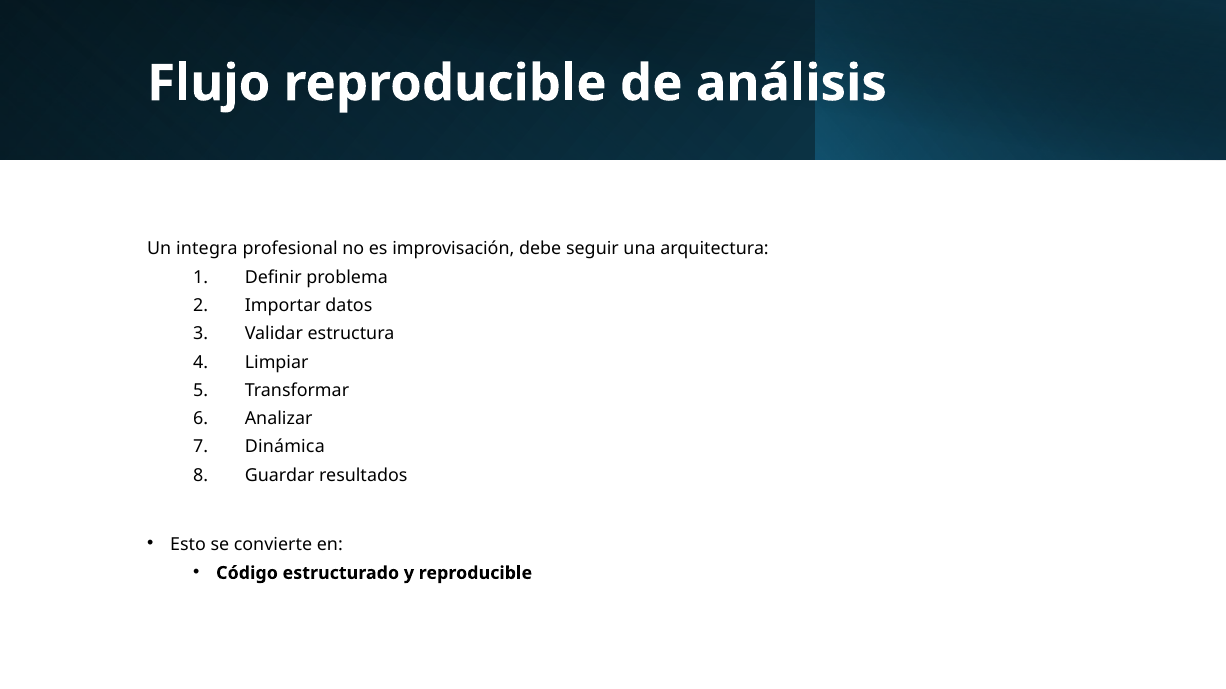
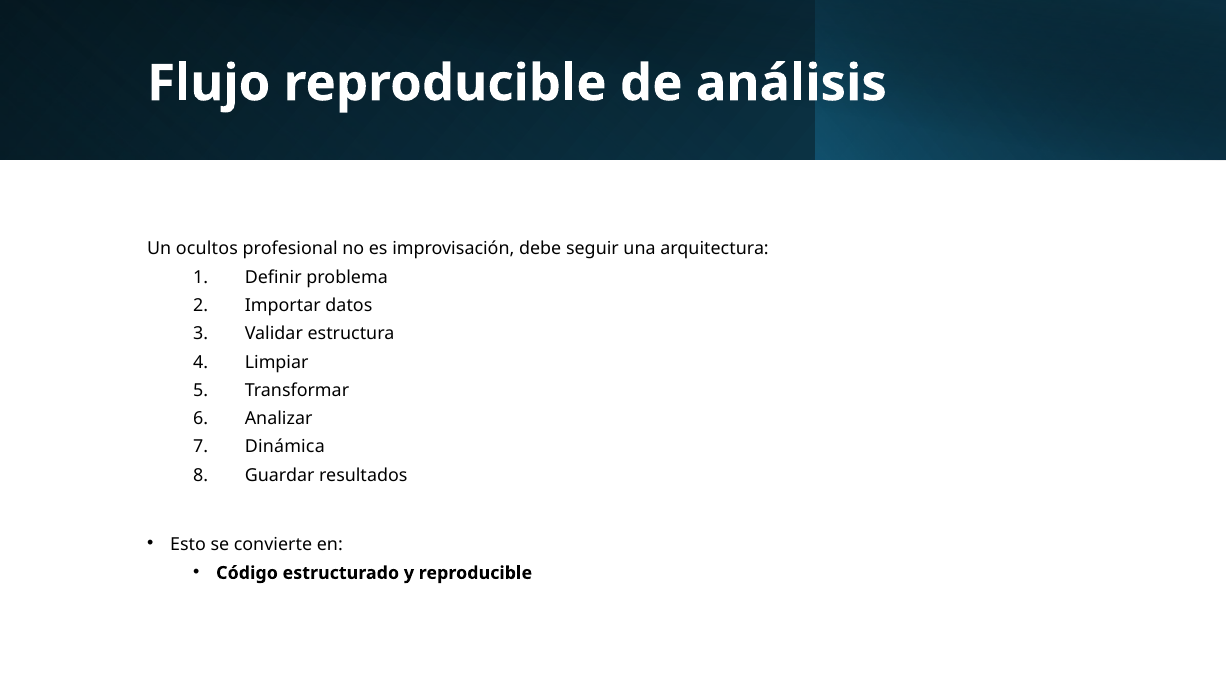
integra: integra -> ocultos
